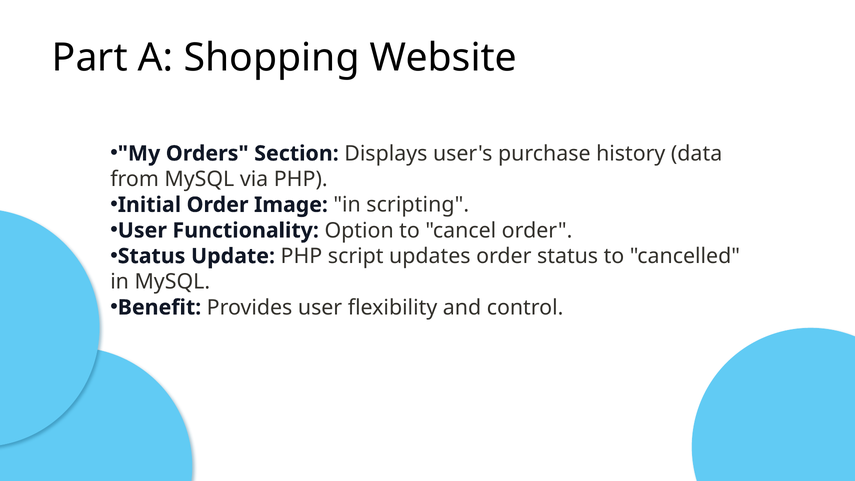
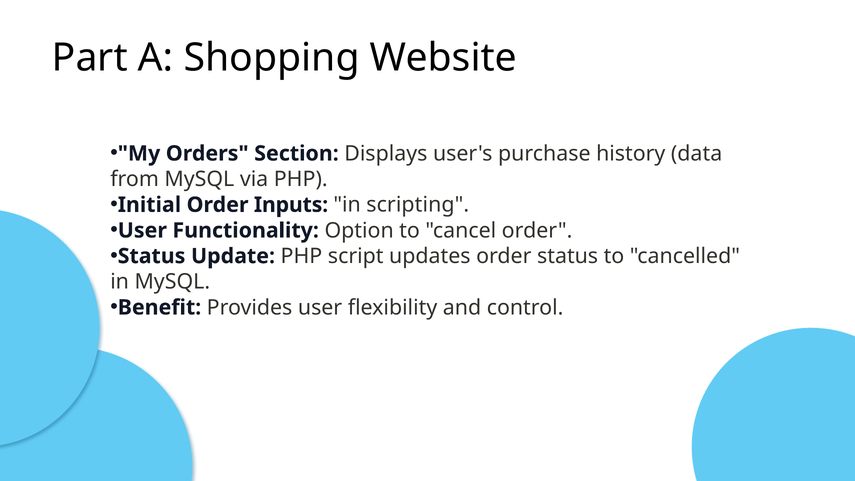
Image: Image -> Inputs
